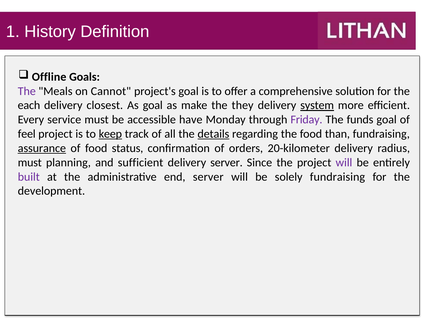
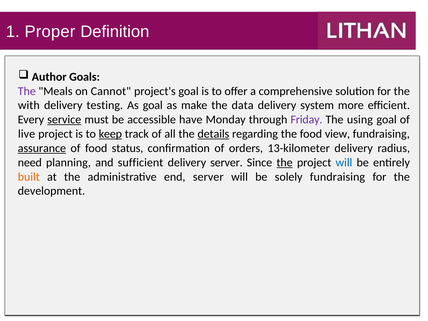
History: History -> Proper
Offline: Offline -> Author
each: each -> with
closest: closest -> testing
they: they -> data
system underline: present -> none
service underline: none -> present
funds: funds -> using
feel: feel -> live
than: than -> view
20-kilometer: 20-kilometer -> 13-kilometer
must at (30, 162): must -> need
the at (285, 162) underline: none -> present
will at (344, 162) colour: purple -> blue
built colour: purple -> orange
